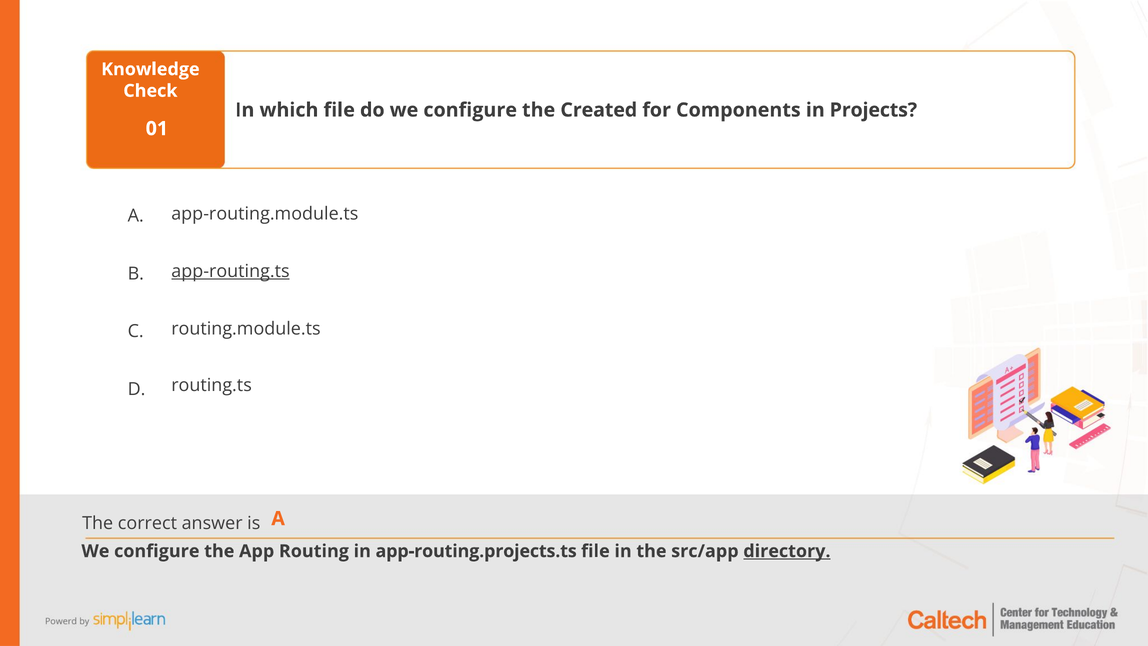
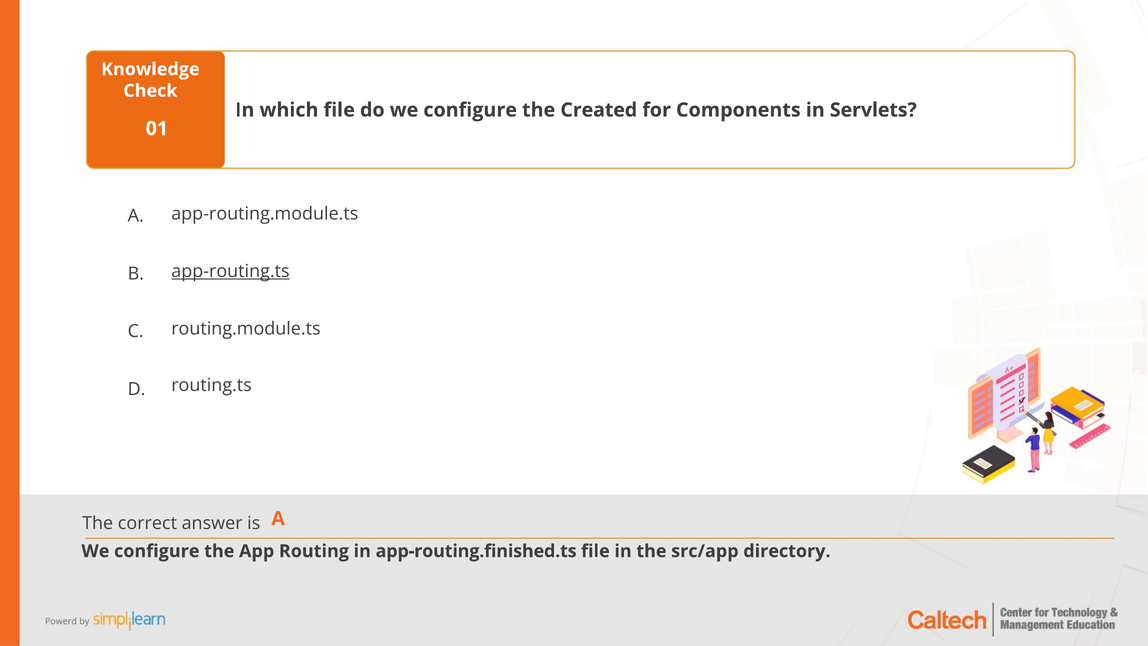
Projects: Projects -> Servlets
app-routing.projects.ts: app-routing.projects.ts -> app-routing.finished.ts
directory underline: present -> none
